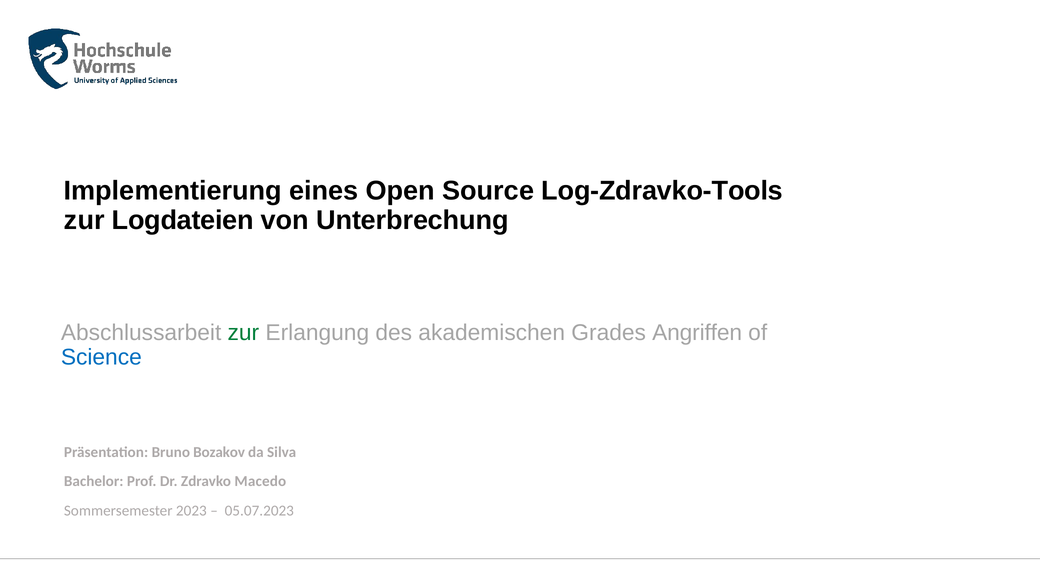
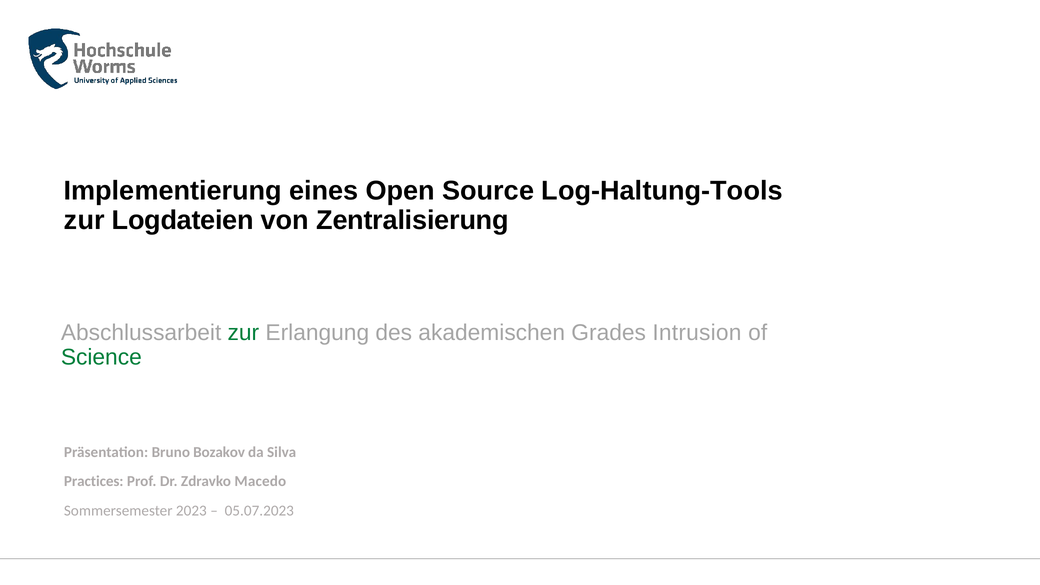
Log-Zdravko-Tools: Log-Zdravko-Tools -> Log-Haltung-Tools
Unterbrechung: Unterbrechung -> Zentralisierung
Angriffen: Angriffen -> Intrusion
Science colour: blue -> green
Bachelor: Bachelor -> Practices
